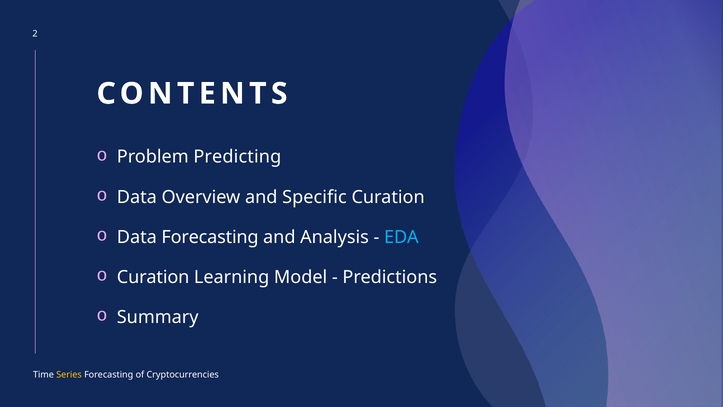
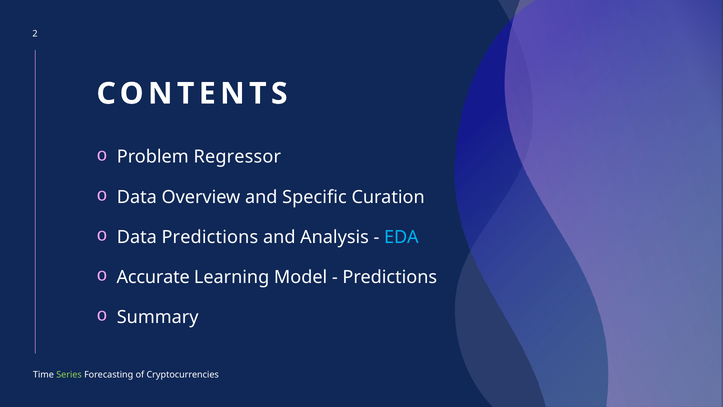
Predicting: Predicting -> Regressor
Data Forecasting: Forecasting -> Predictions
Curation at (153, 277): Curation -> Accurate
Series colour: yellow -> light green
